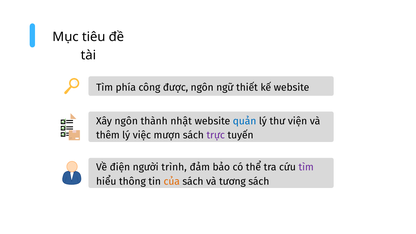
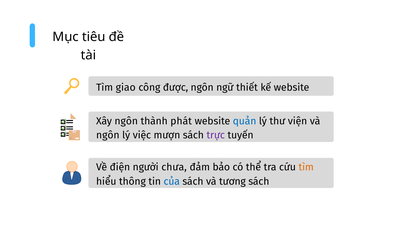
phía: phía -> giao
nhật: nhật -> phát
thêm at (108, 135): thêm -> ngôn
trình: trình -> chưa
tìm at (306, 167) colour: purple -> orange
của colour: orange -> blue
